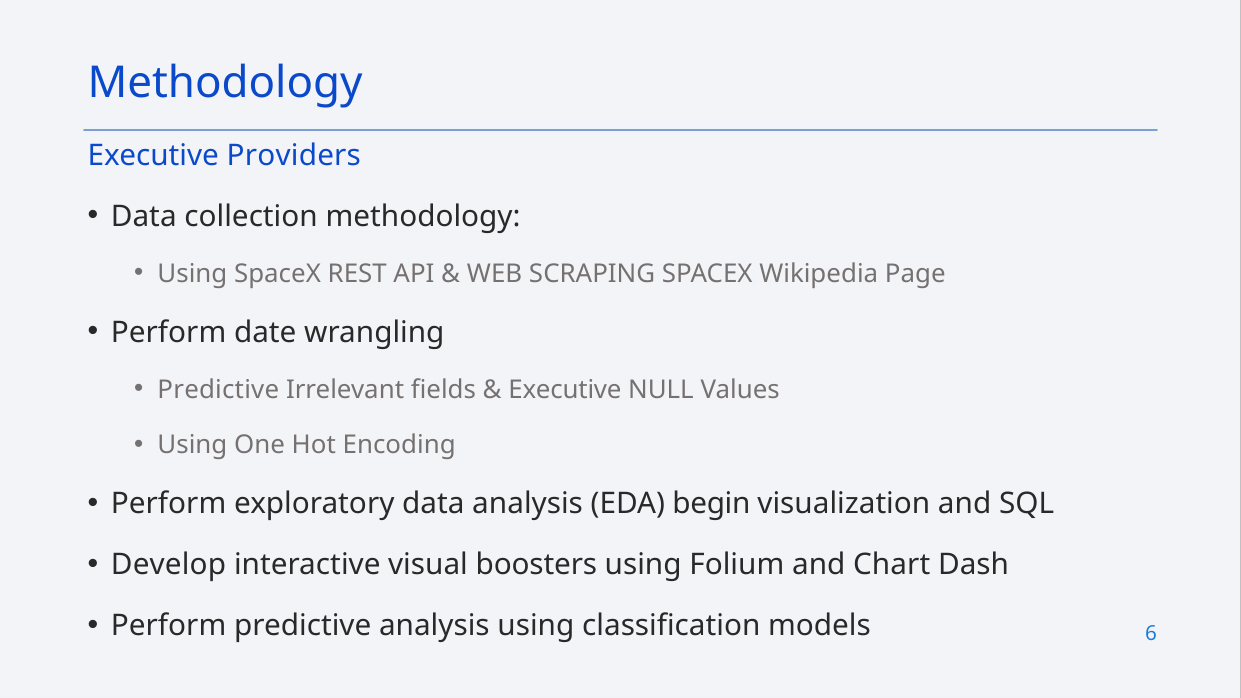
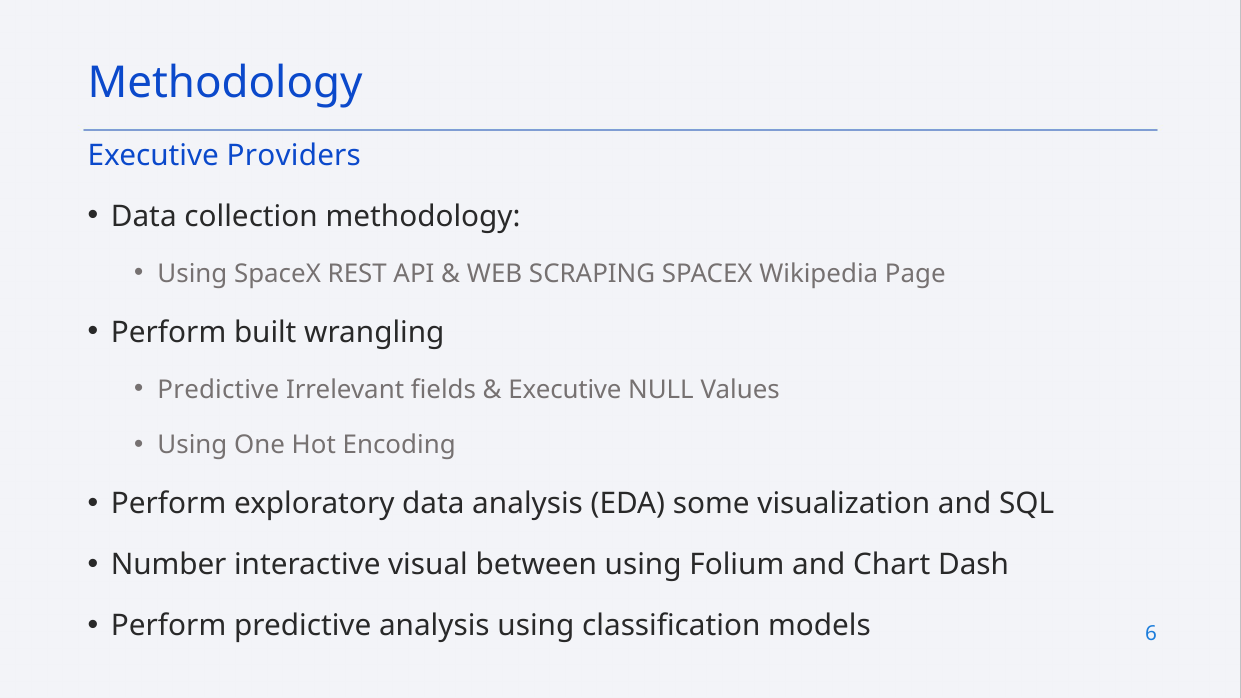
date: date -> built
begin: begin -> some
Develop: Develop -> Number
boosters: boosters -> between
